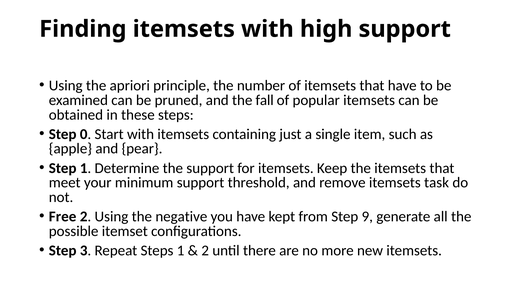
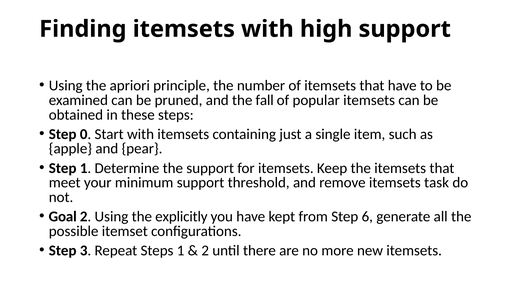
Free: Free -> Goal
negative: negative -> explicitly
9: 9 -> 6
